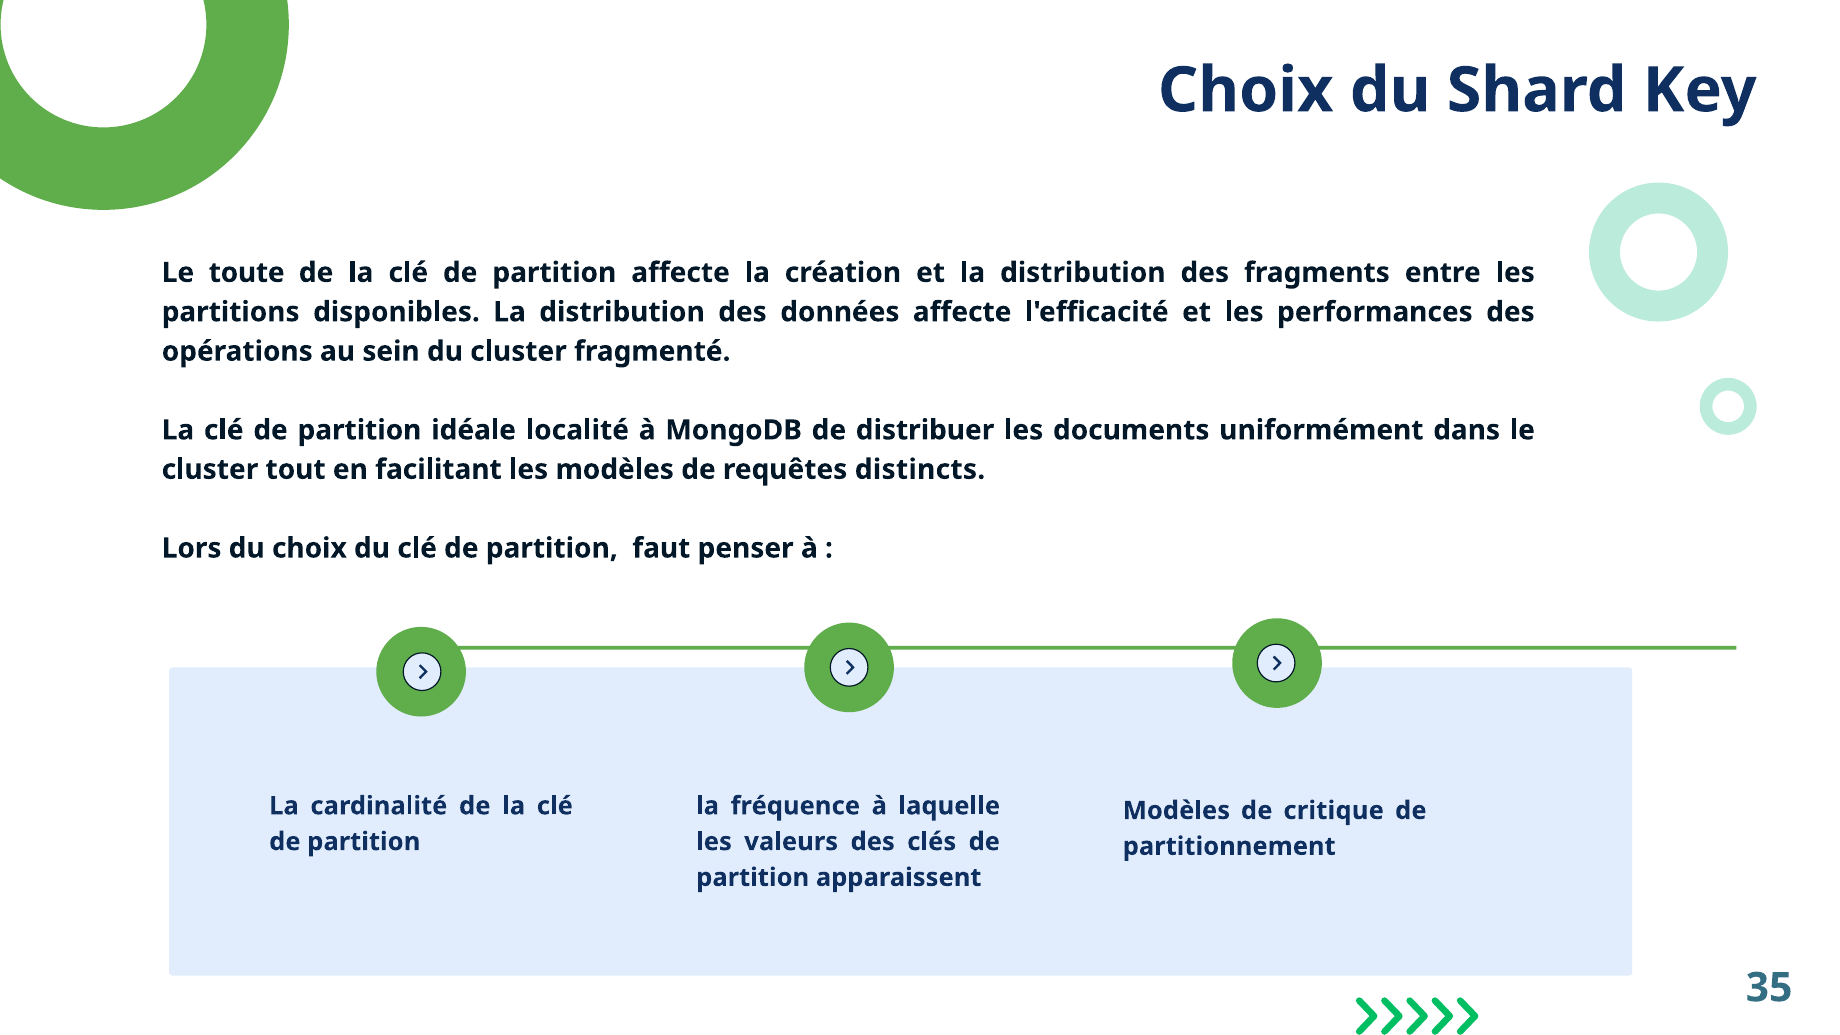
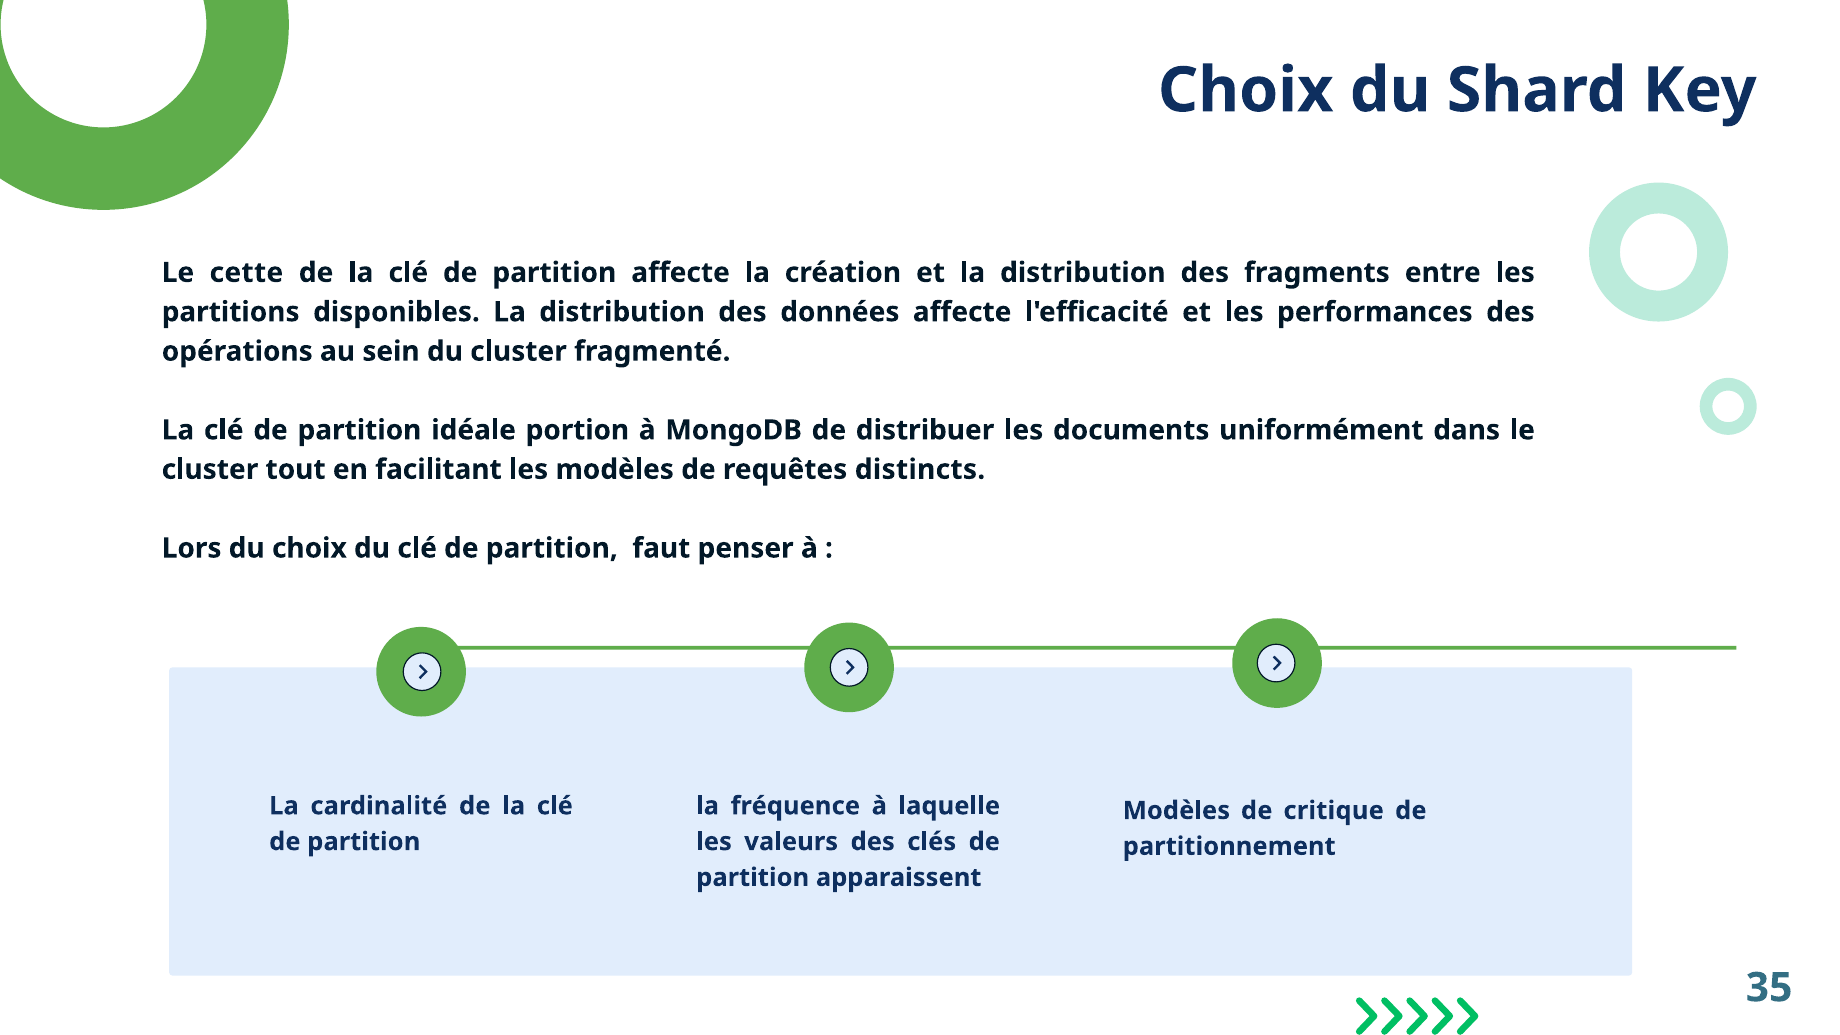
toute: toute -> cette
localité: localité -> portion
